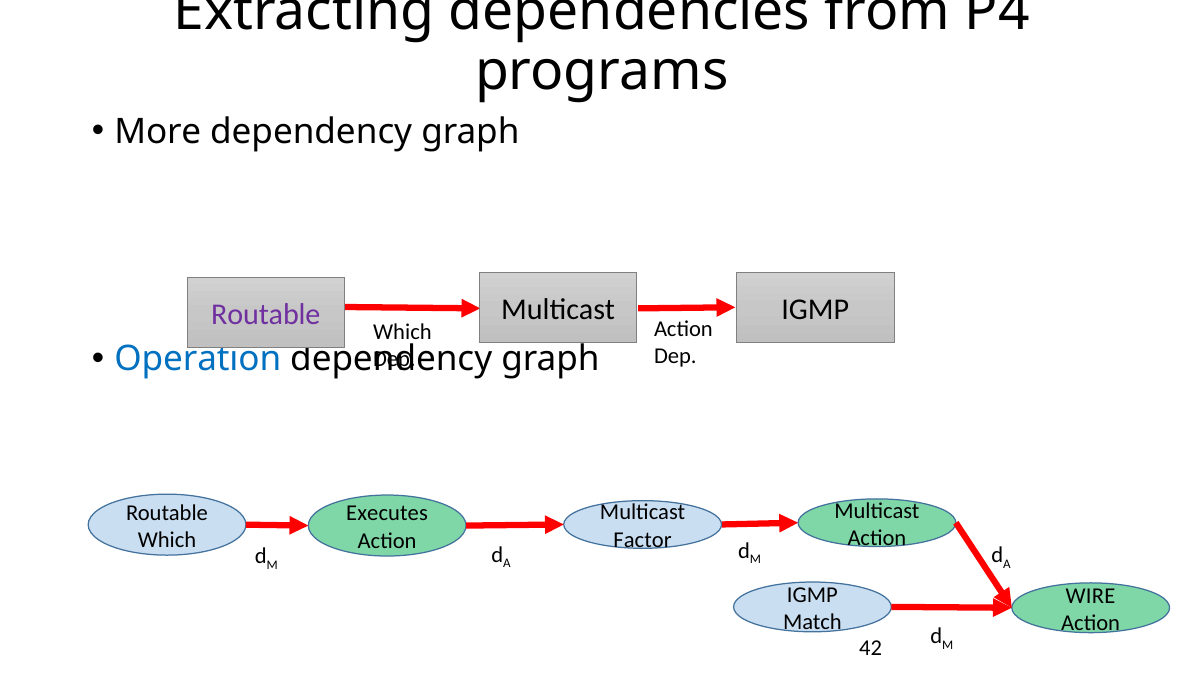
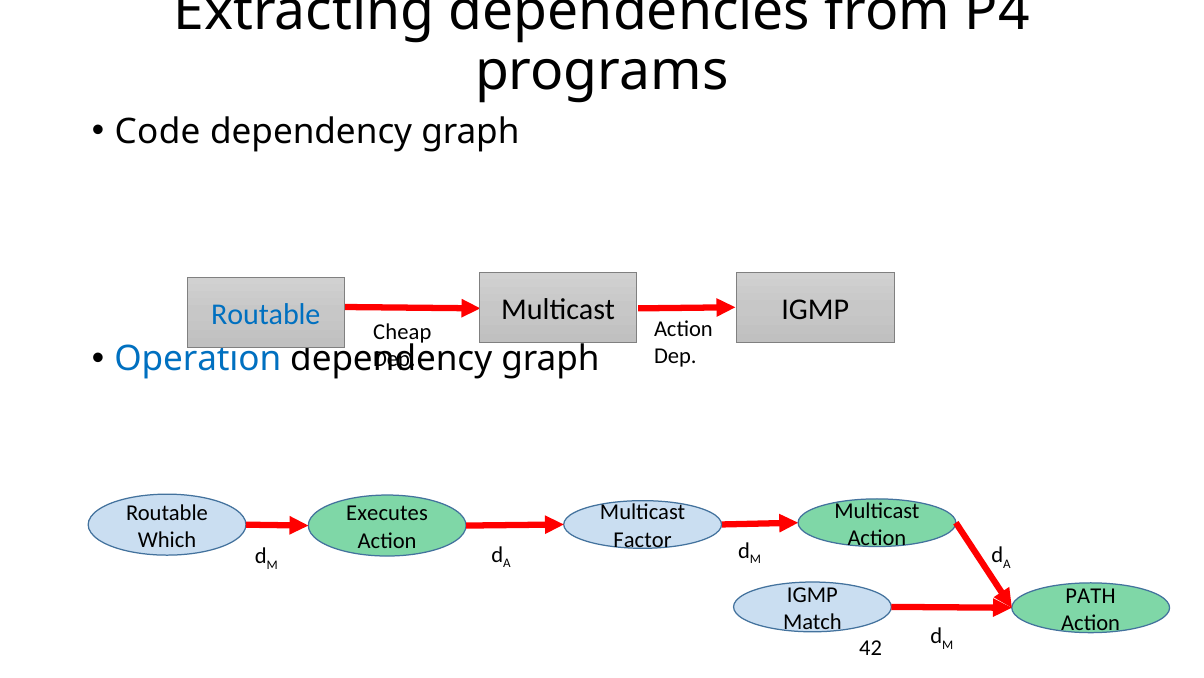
More: More -> Code
Routable at (266, 314) colour: purple -> blue
Which at (402, 332): Which -> Cheap
WIRE: WIRE -> PATH
